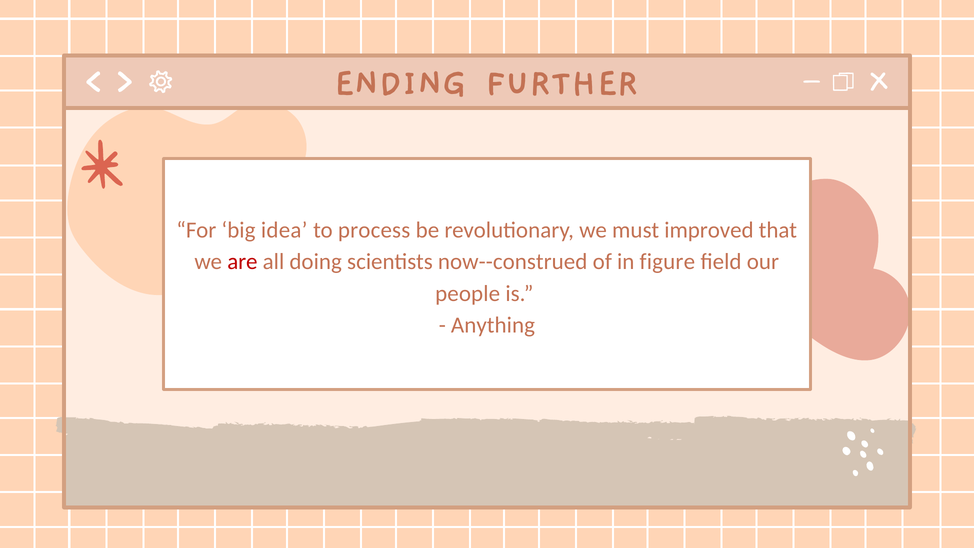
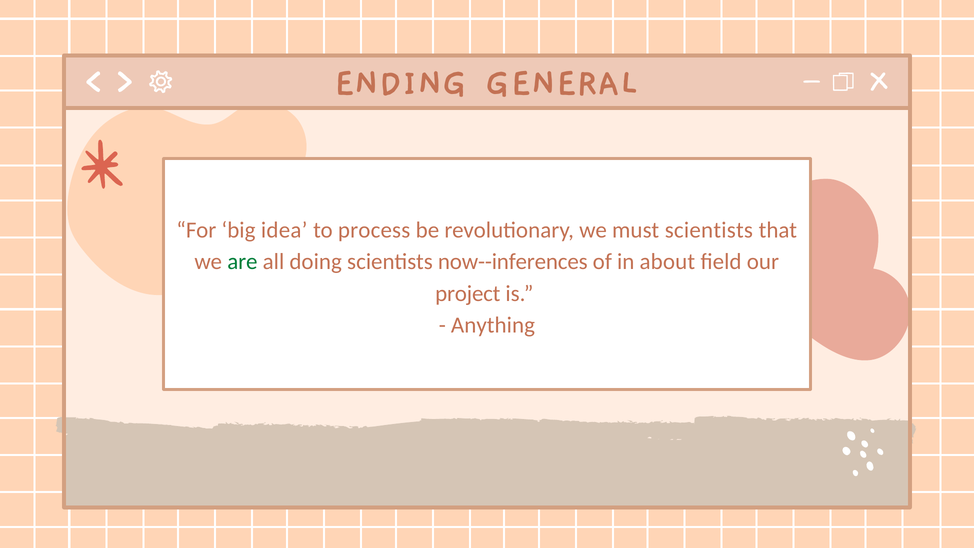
FURTHER: FURTHER -> GENERAL
must improved: improved -> scientists
are colour: red -> green
now--construed: now--construed -> now--inferences
figure: figure -> about
people: people -> project
